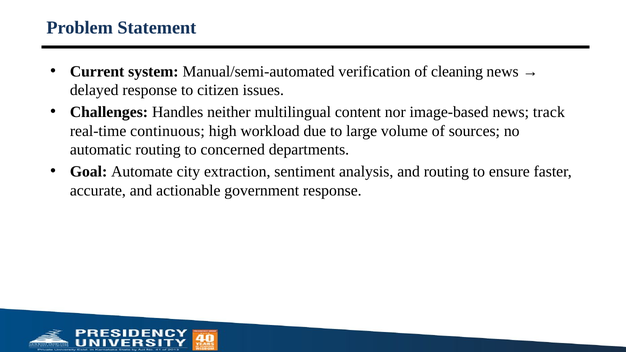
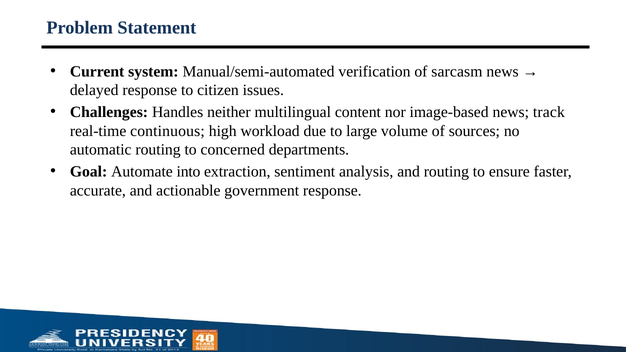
cleaning: cleaning -> sarcasm
city: city -> into
